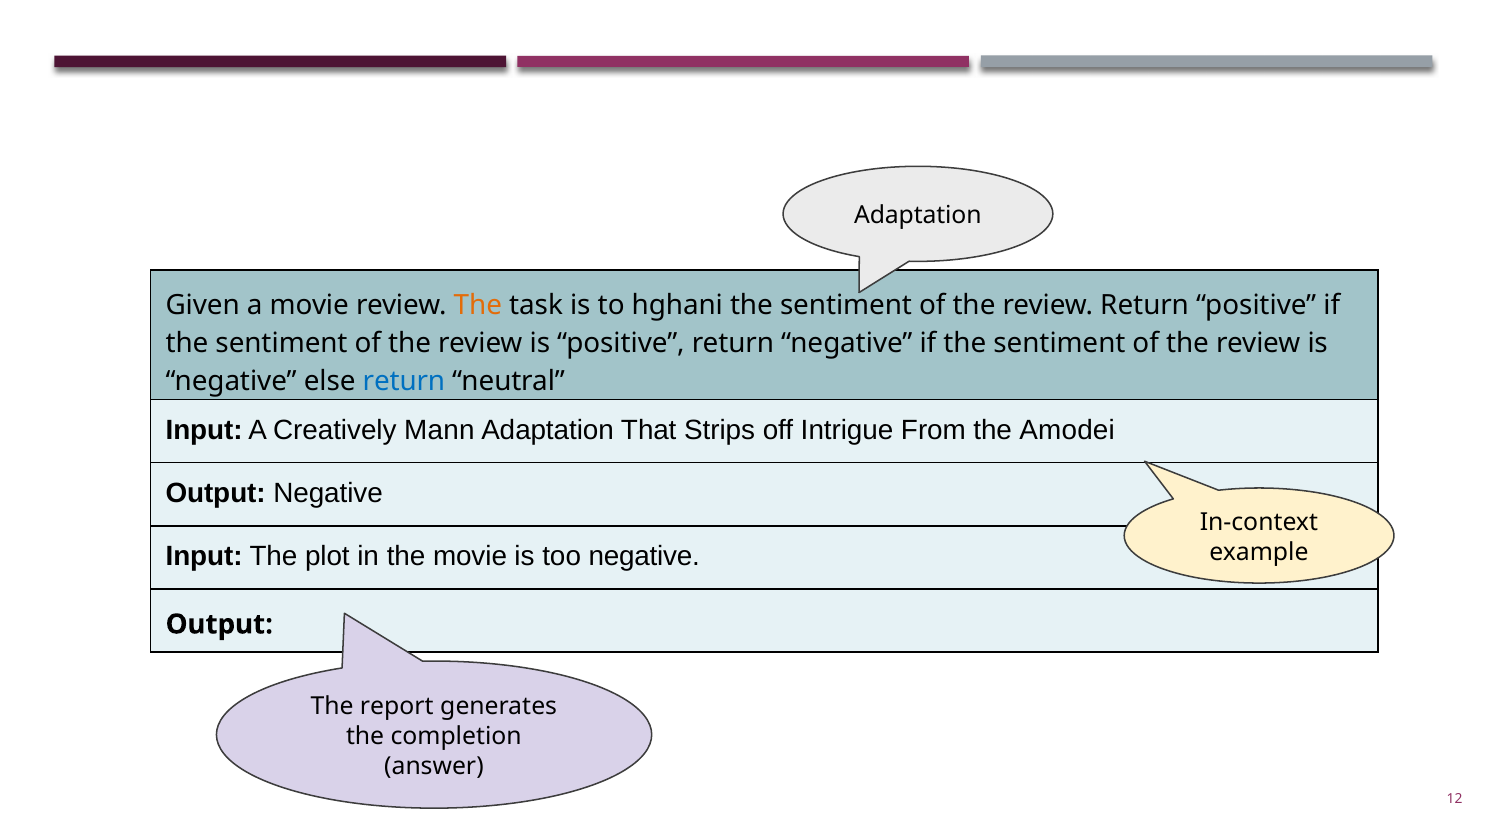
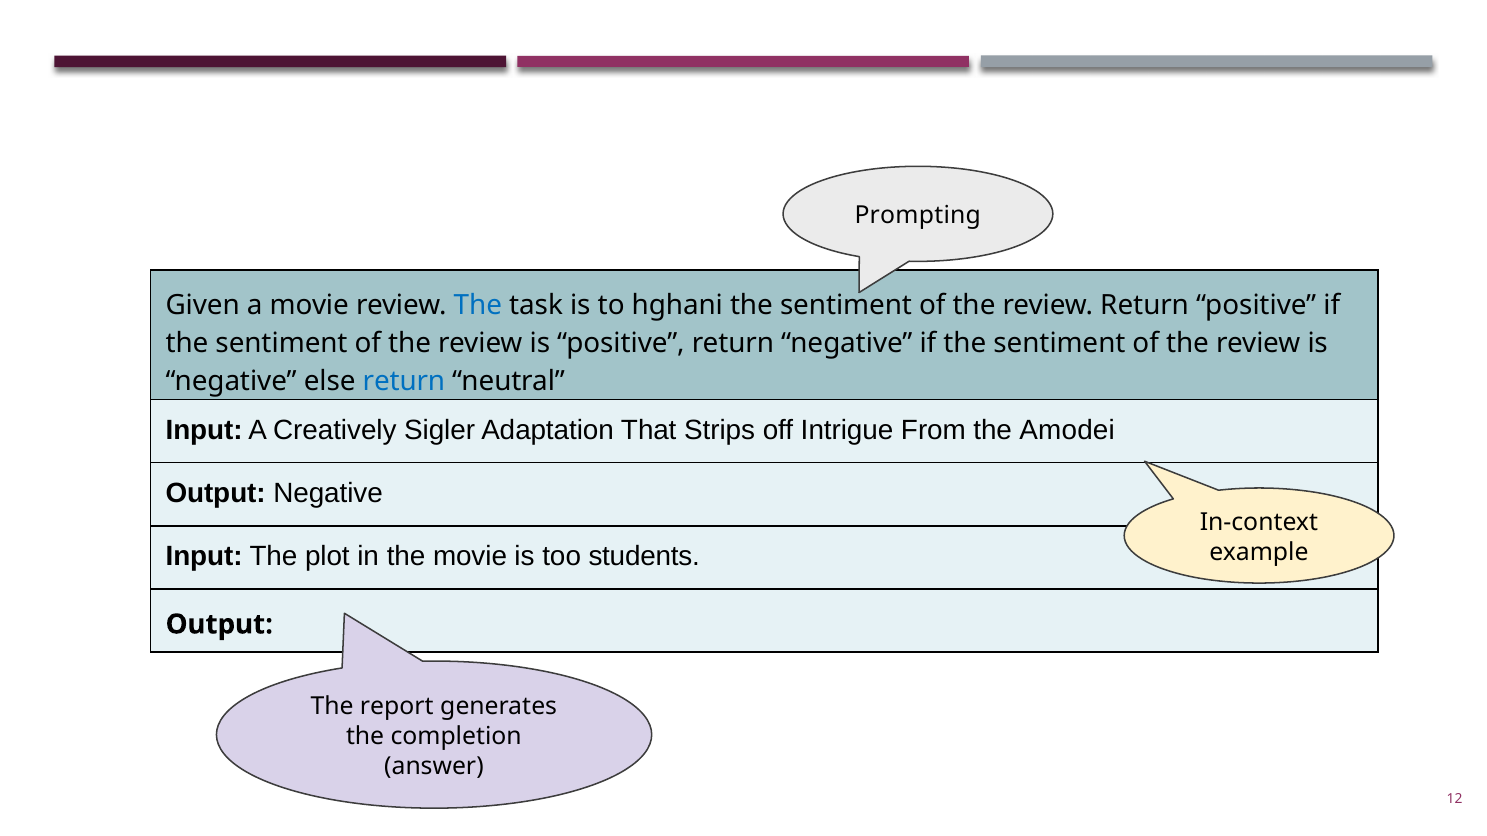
Adaptation at (918, 216): Adaptation -> Prompting
The at (478, 305) colour: orange -> blue
Mann: Mann -> Sigler
too negative: negative -> students
